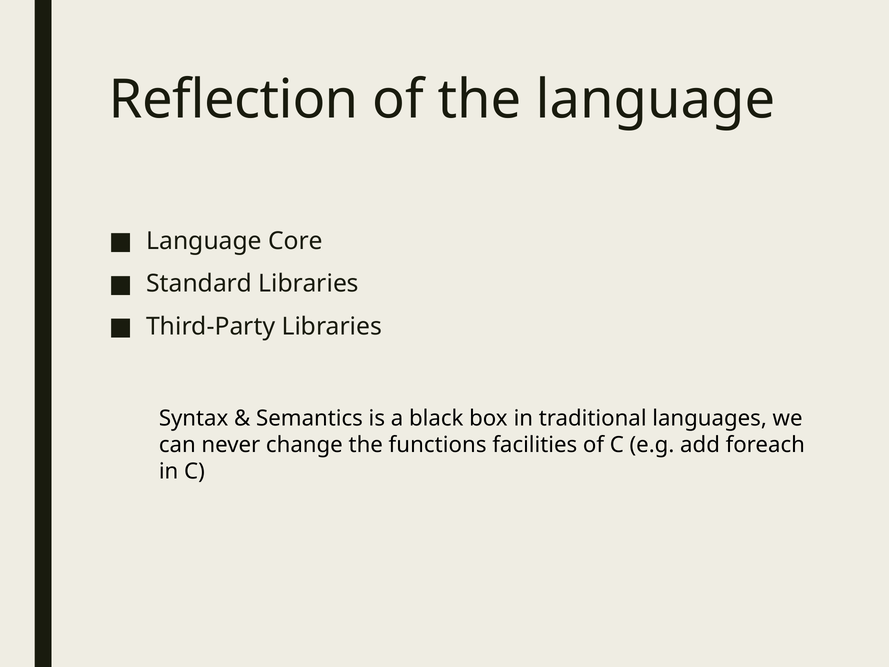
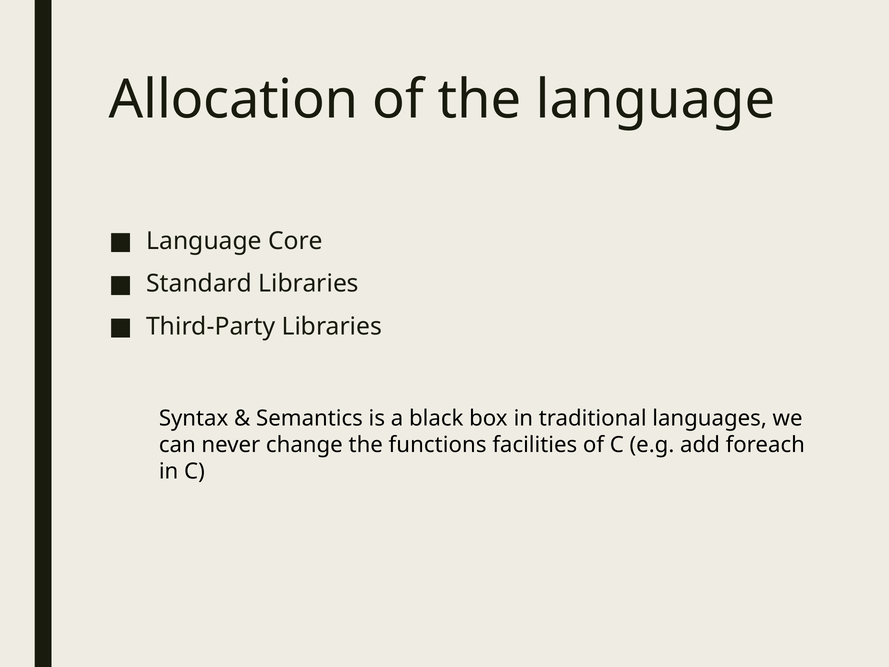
Reflection: Reflection -> Allocation
